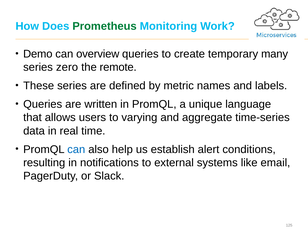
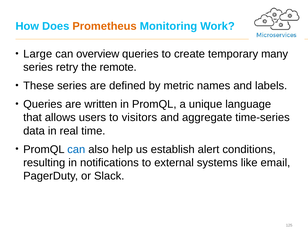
Prometheus colour: green -> orange
Demo: Demo -> Large
zero: zero -> retry
varying: varying -> visitors
